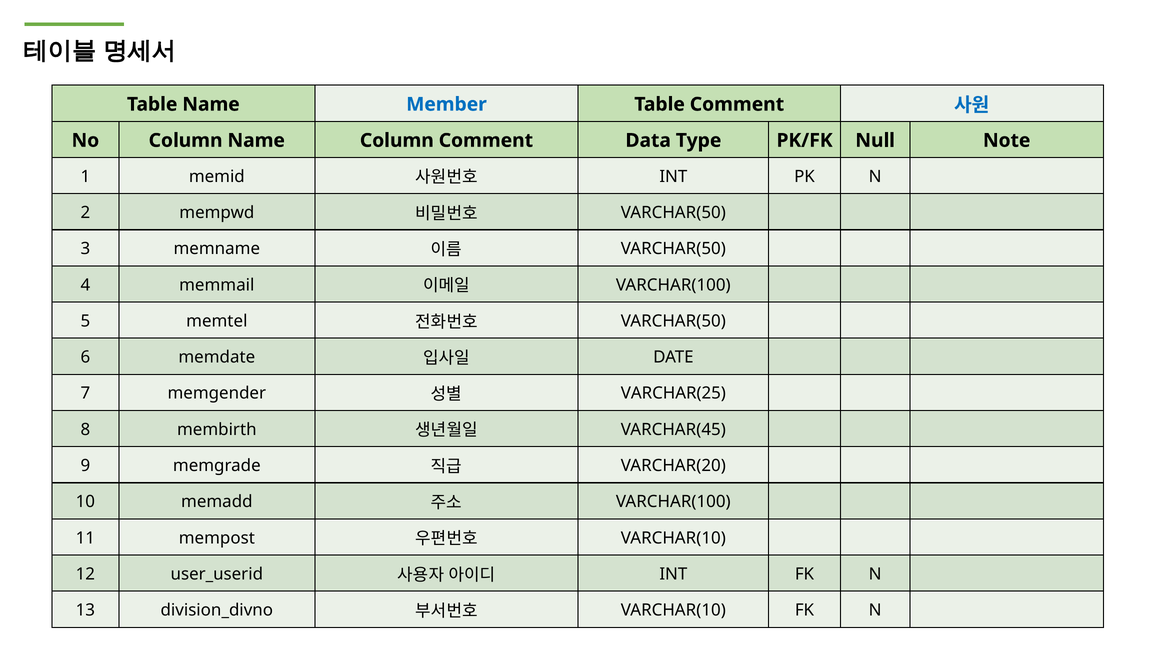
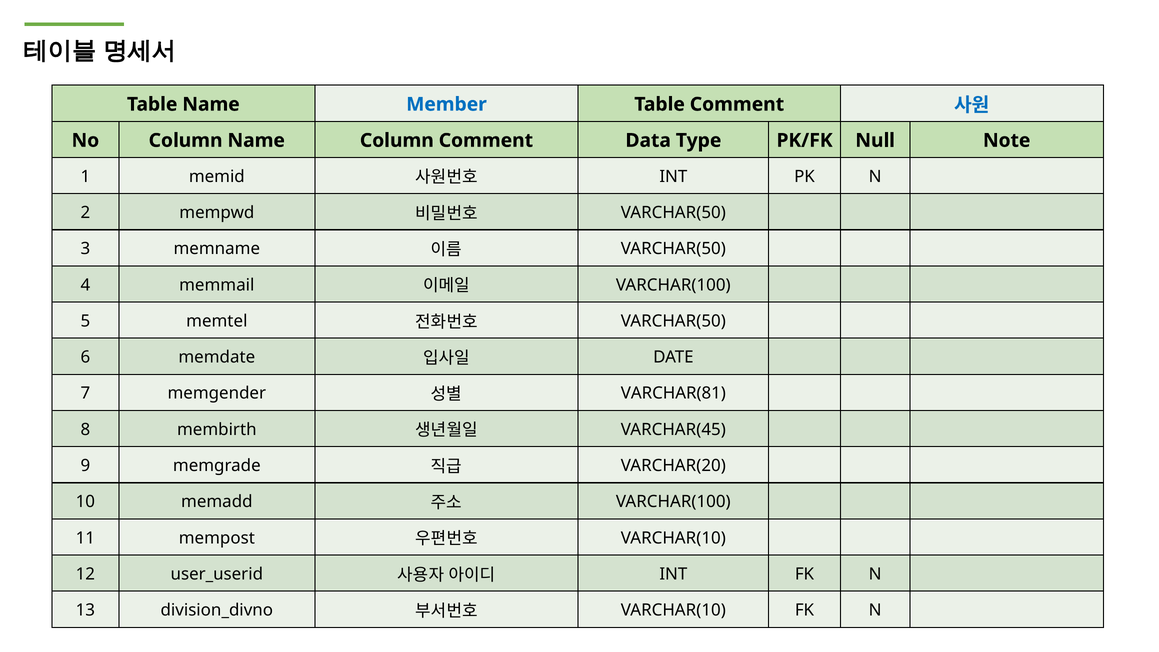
VARCHAR(25: VARCHAR(25 -> VARCHAR(81
